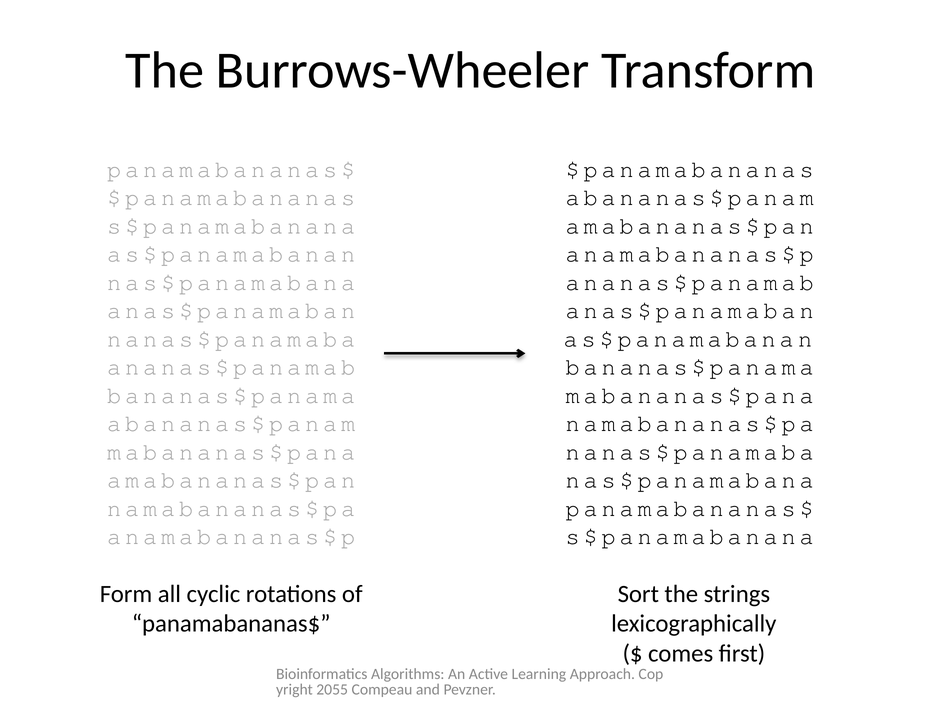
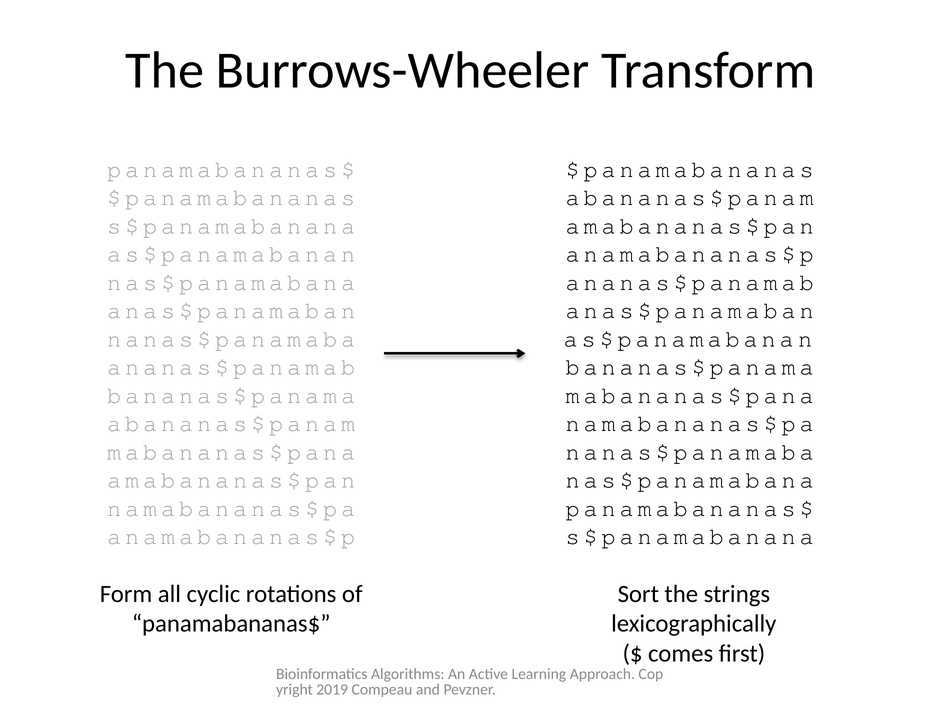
2055: 2055 -> 2019
